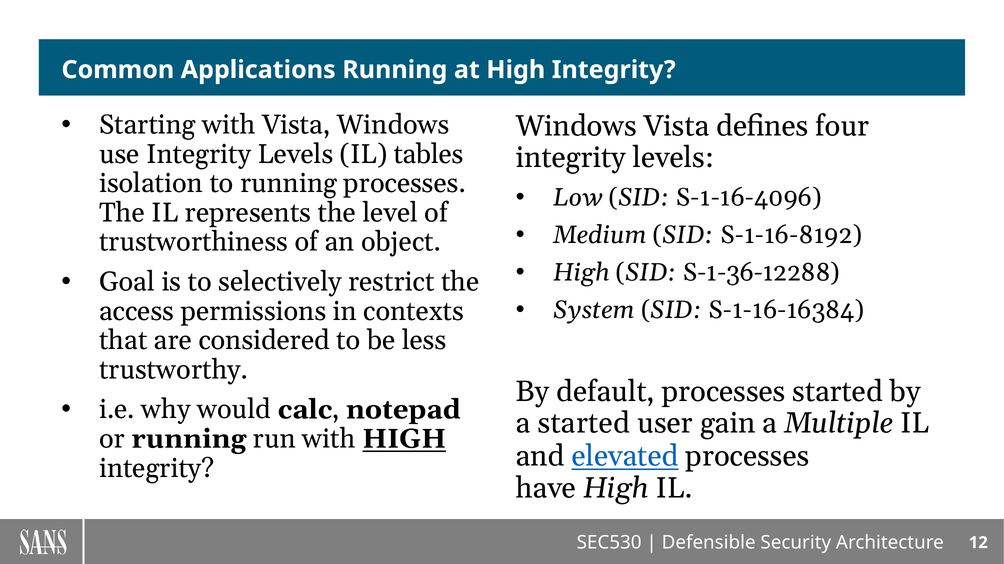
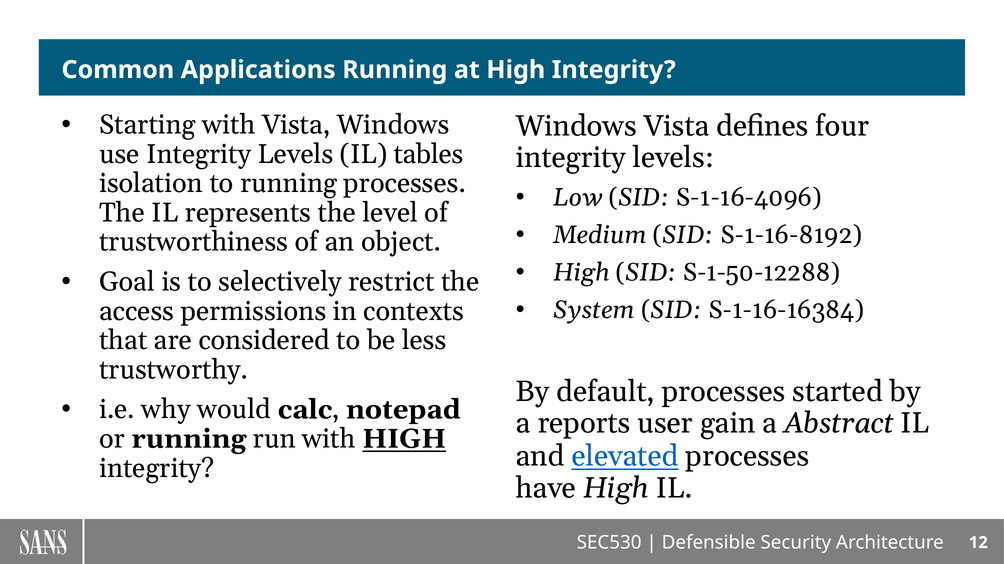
S-1-36-12288: S-1-36-12288 -> S-1-50-12288
a started: started -> reports
Multiple: Multiple -> Abstract
